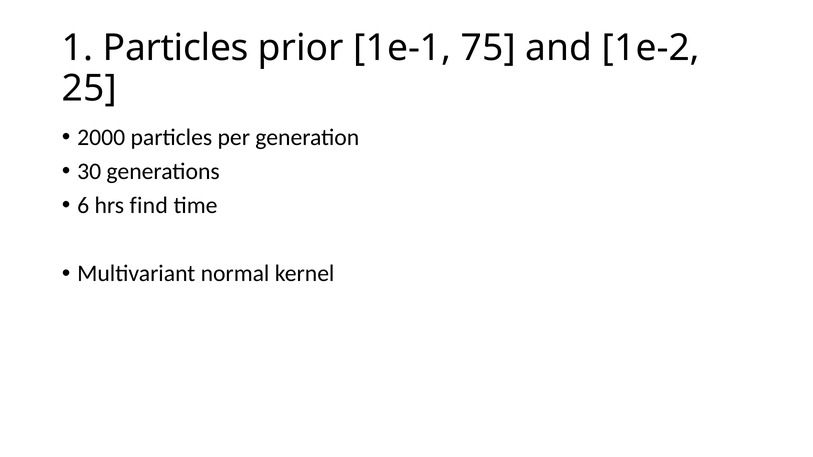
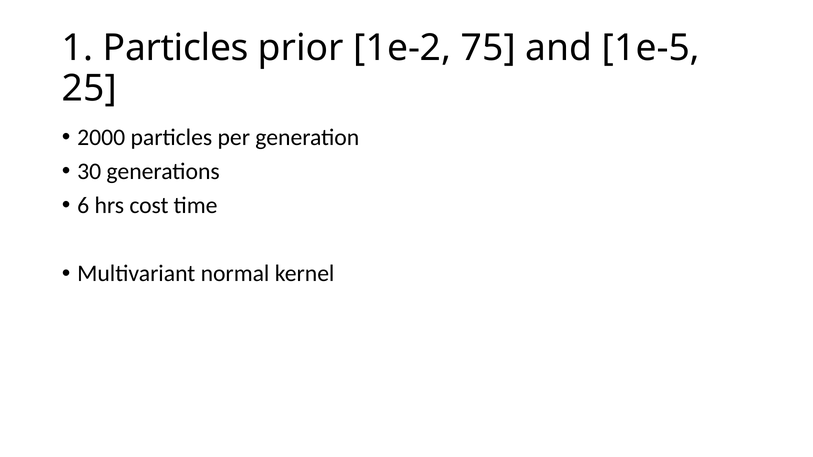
1e-1: 1e-1 -> 1e-2
1e-2: 1e-2 -> 1e-5
find: find -> cost
